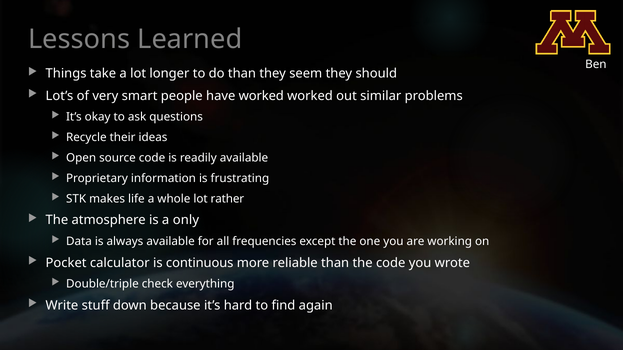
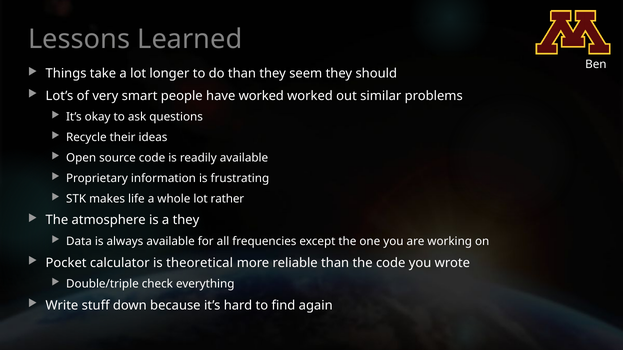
a only: only -> they
continuous: continuous -> theoretical
